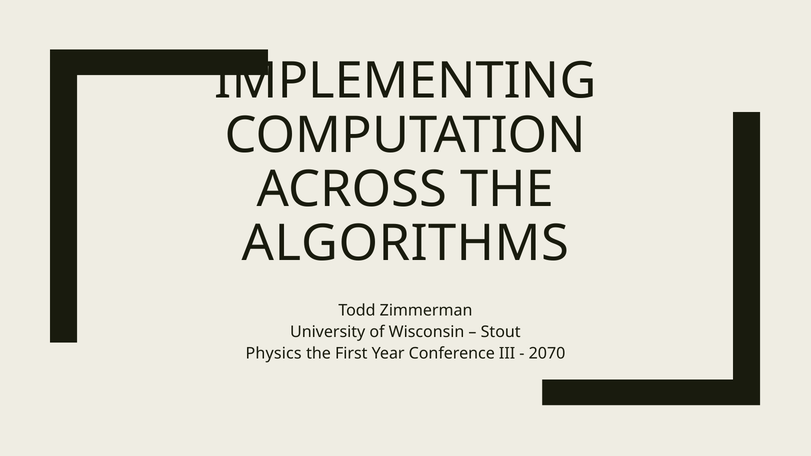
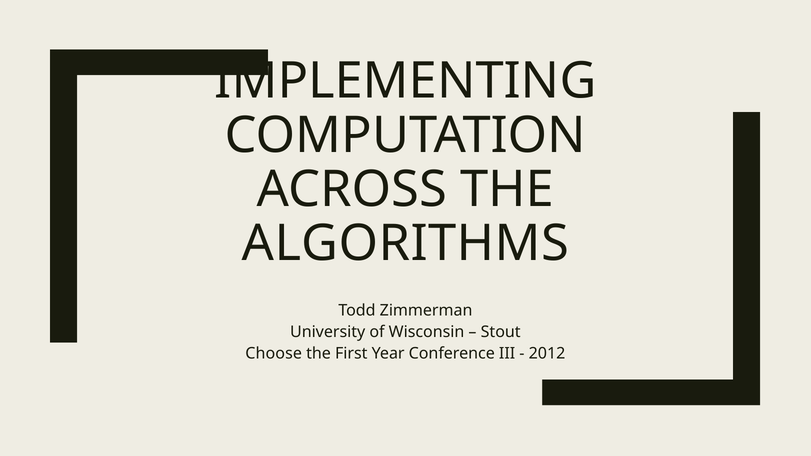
Physics: Physics -> Choose
2070: 2070 -> 2012
